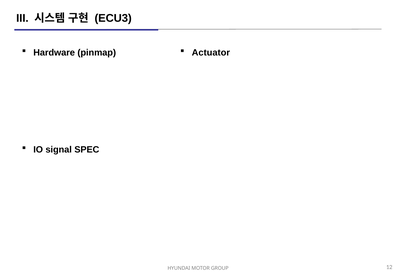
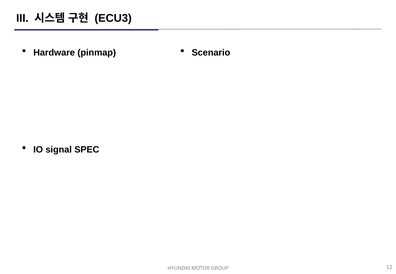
Actuator: Actuator -> Scenario
